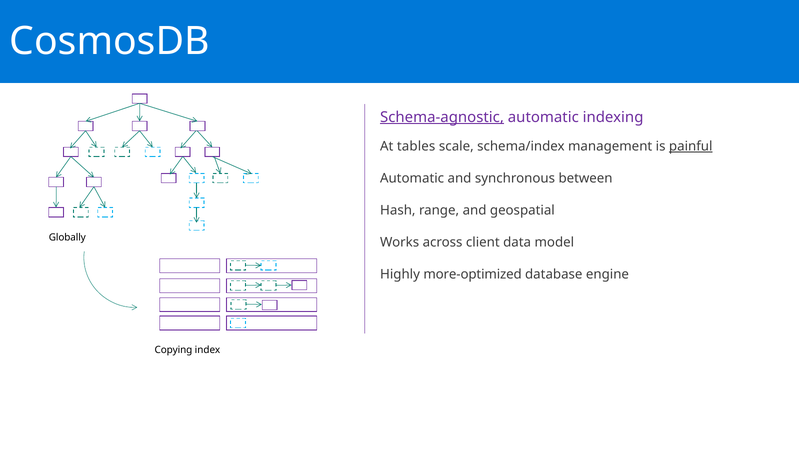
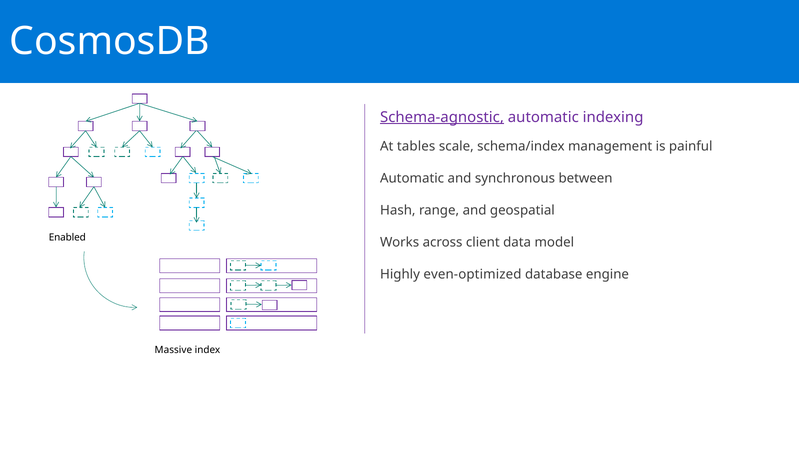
painful underline: present -> none
Globally: Globally -> Enabled
more-optimized: more-optimized -> even-optimized
Copying: Copying -> Massive
